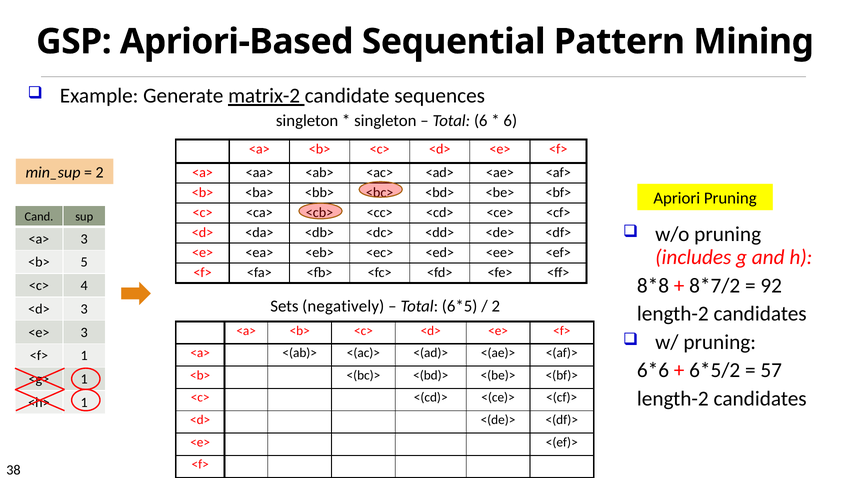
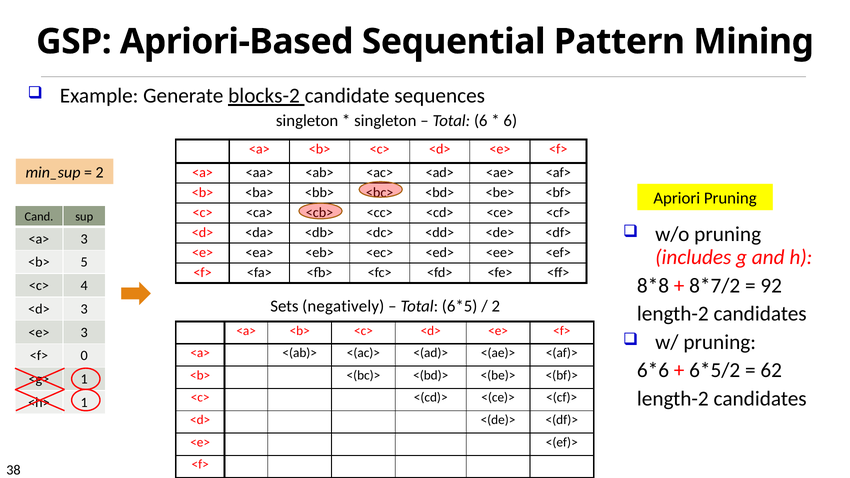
matrix-2: matrix-2 -> blocks-2
<f> 1: 1 -> 0
57: 57 -> 62
